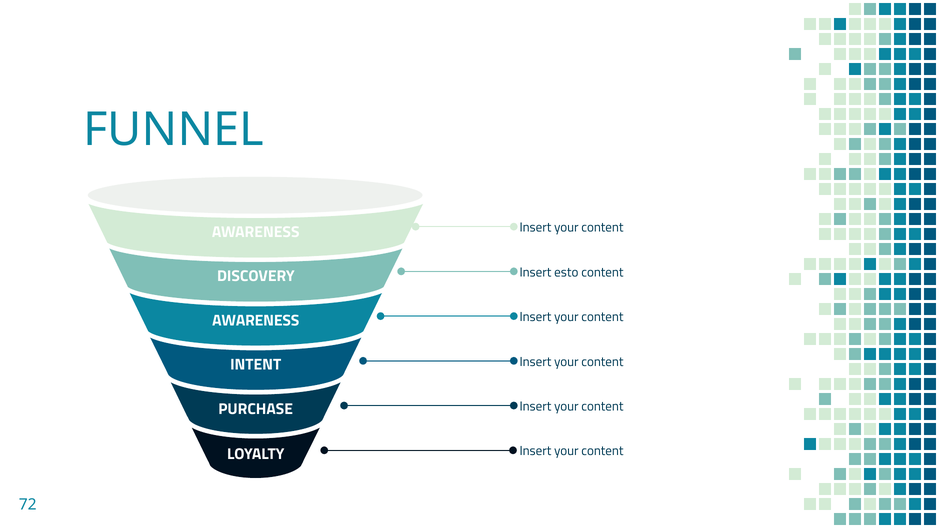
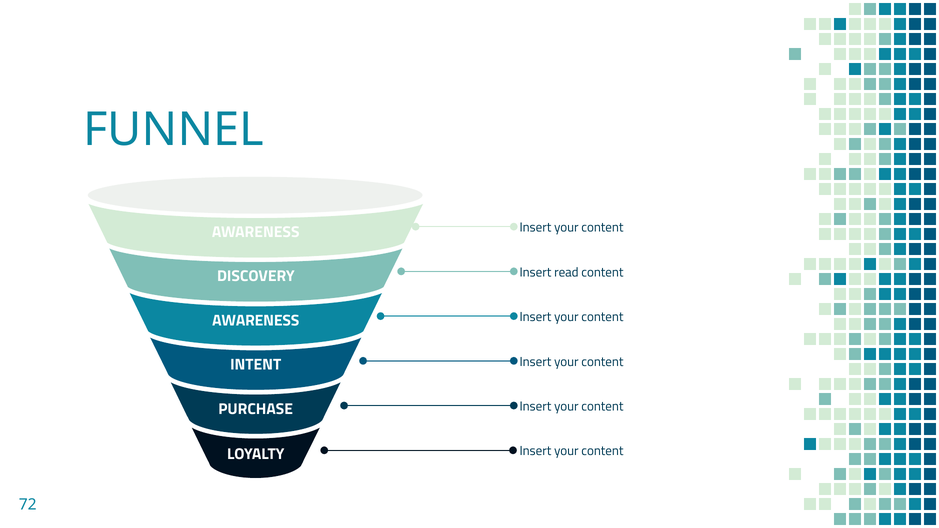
esto: esto -> read
